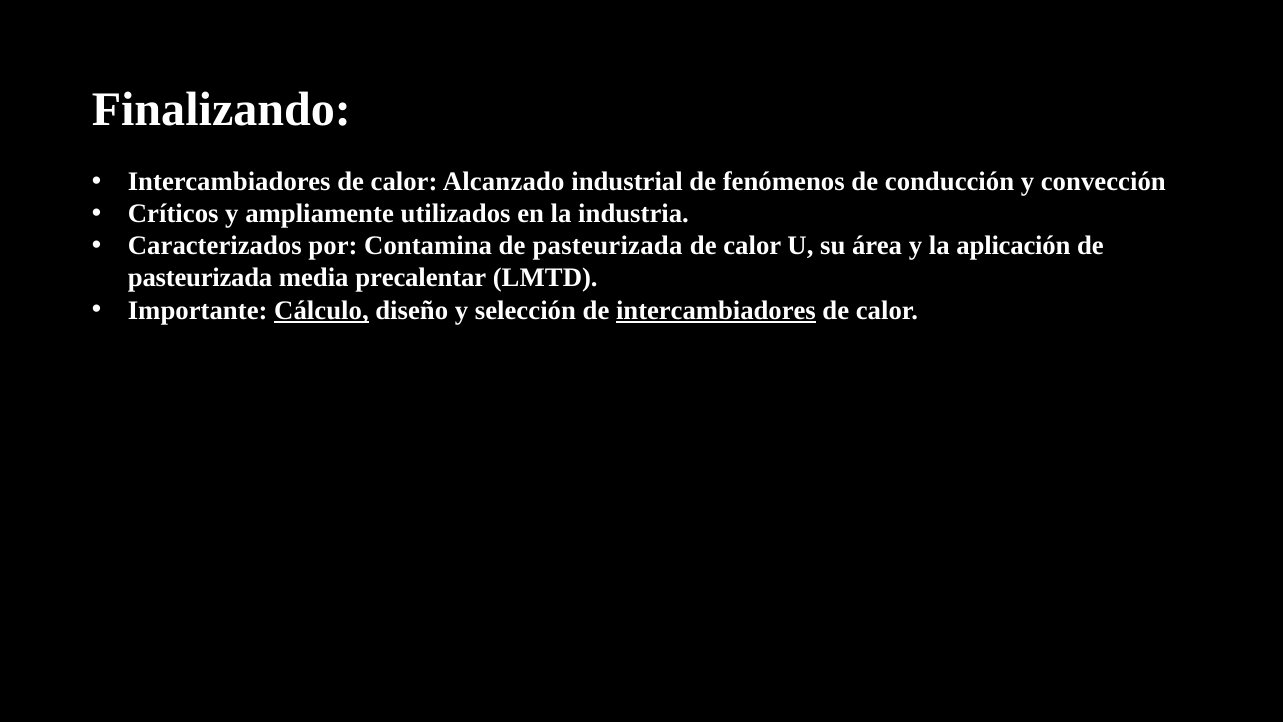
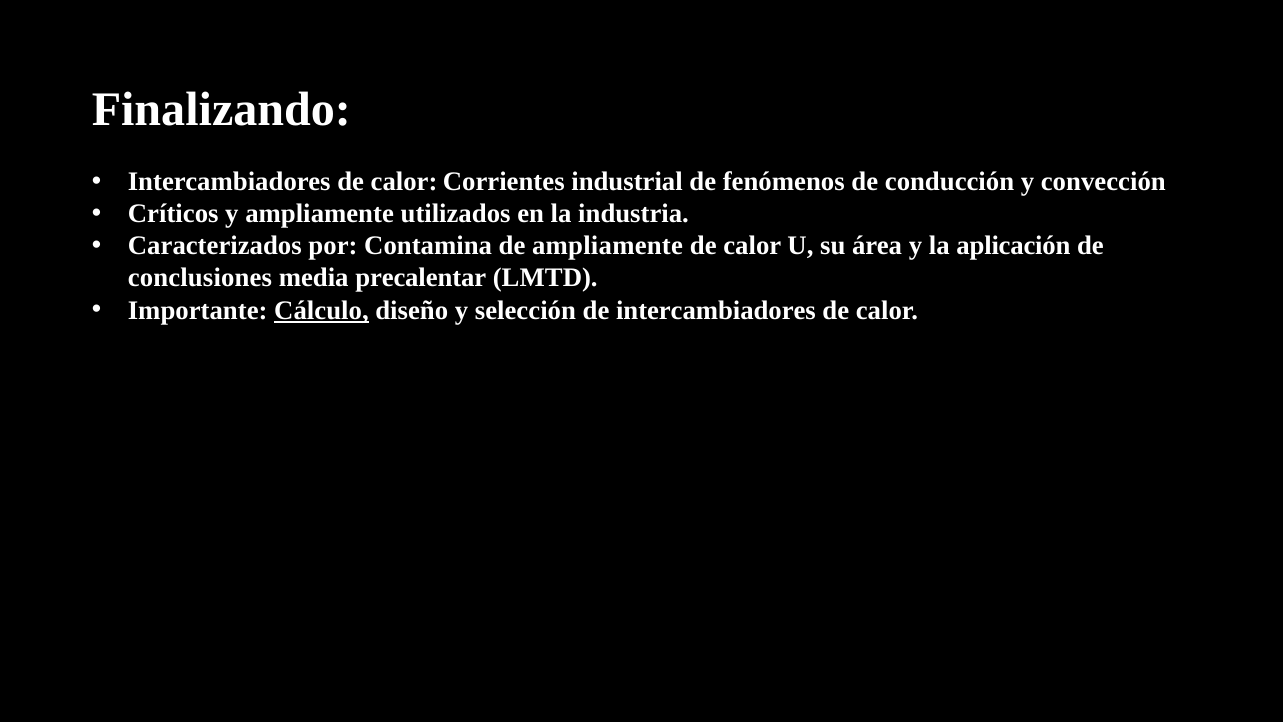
Alcanzado: Alcanzado -> Corrientes
pasteurizada at (608, 246): pasteurizada -> ampliamente
pasteurizada at (200, 278): pasteurizada -> conclusiones
intercambiadores at (716, 310) underline: present -> none
